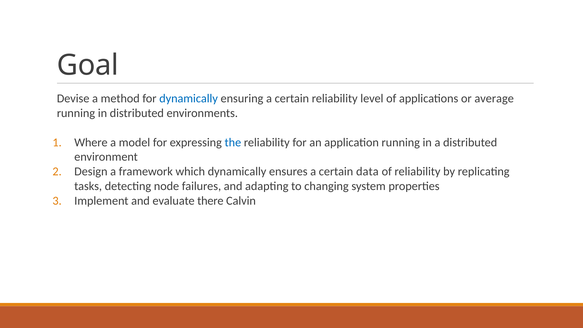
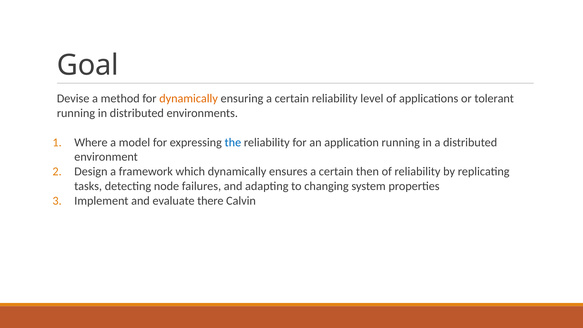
dynamically at (189, 99) colour: blue -> orange
average: average -> tolerant
data: data -> then
